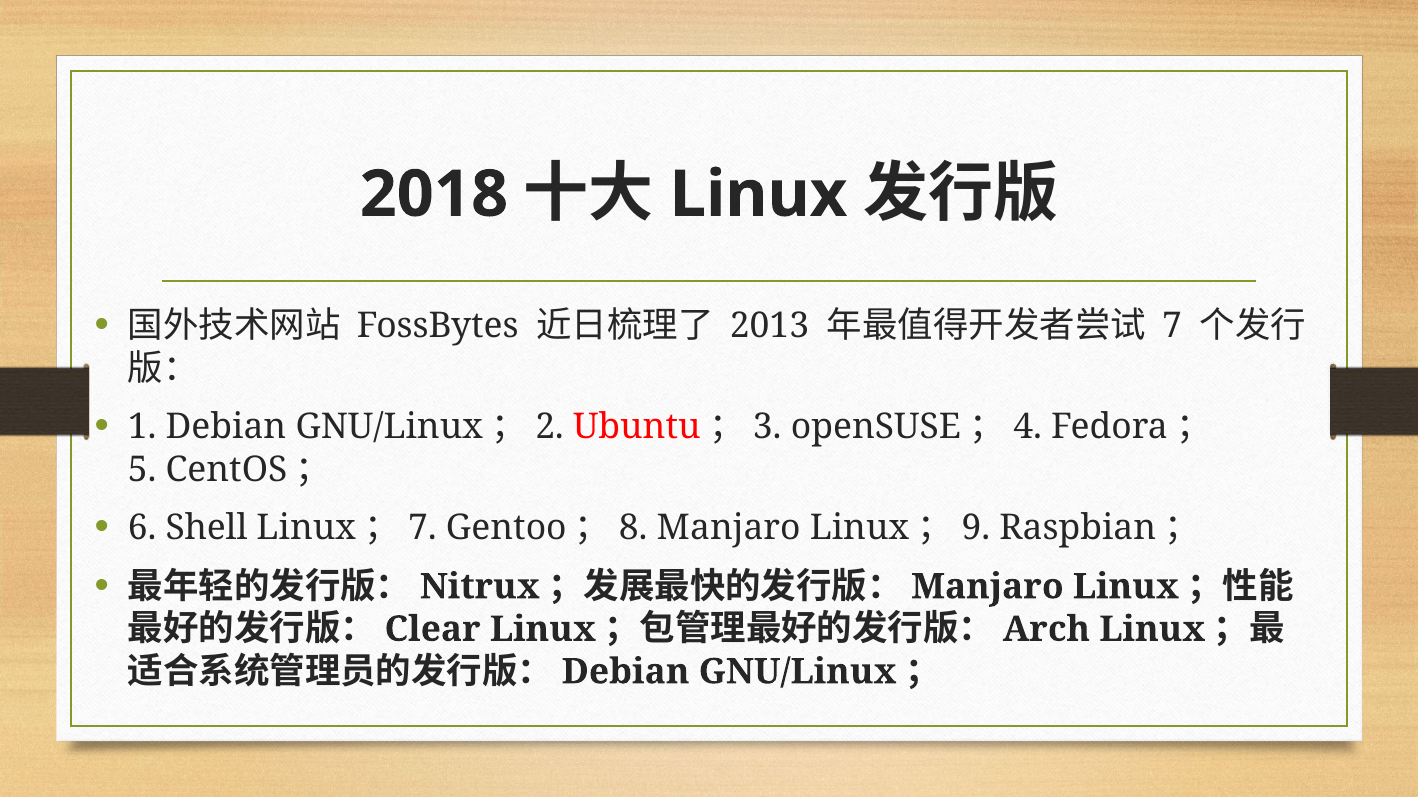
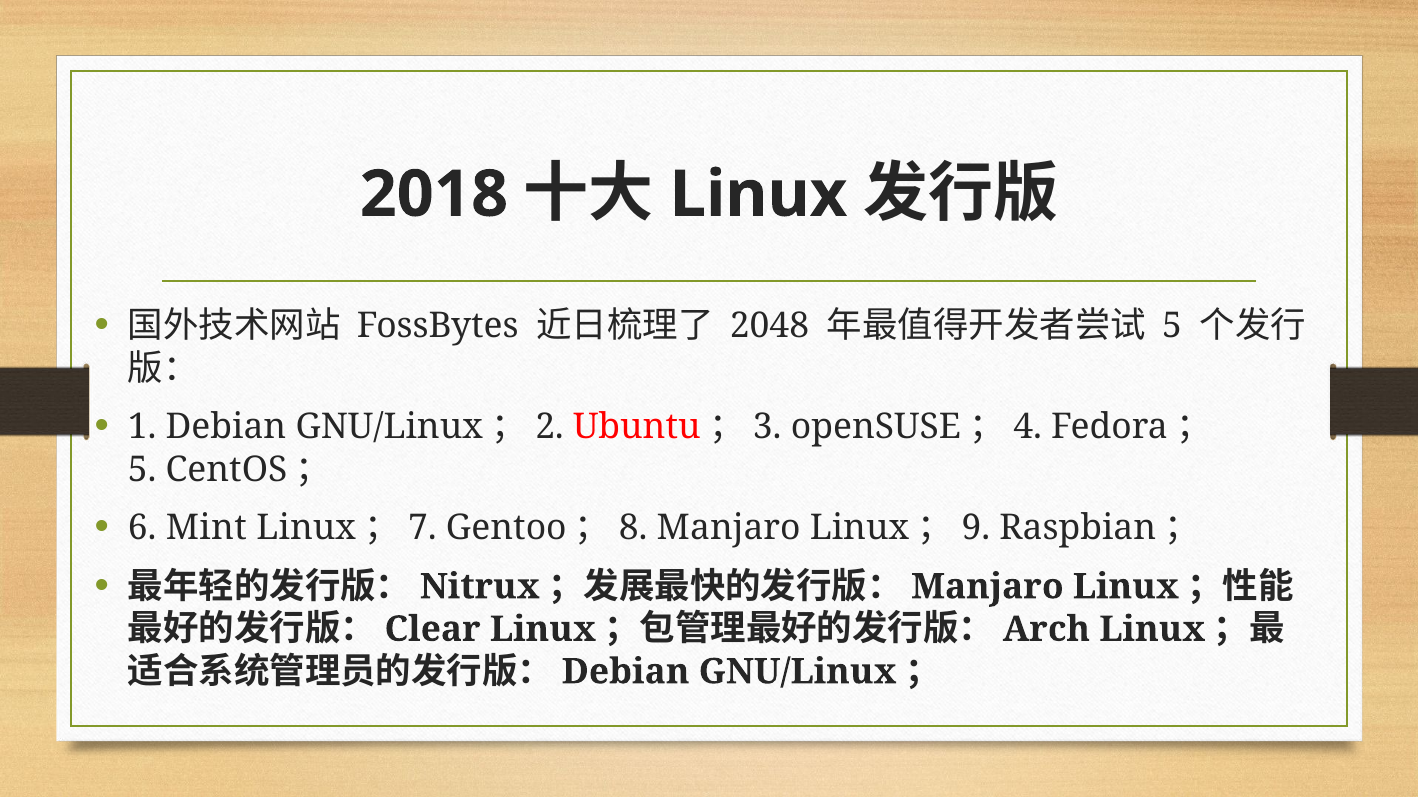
2013: 2013 -> 2048
7 at (1172, 327): 7 -> 5
Shell: Shell -> Mint
